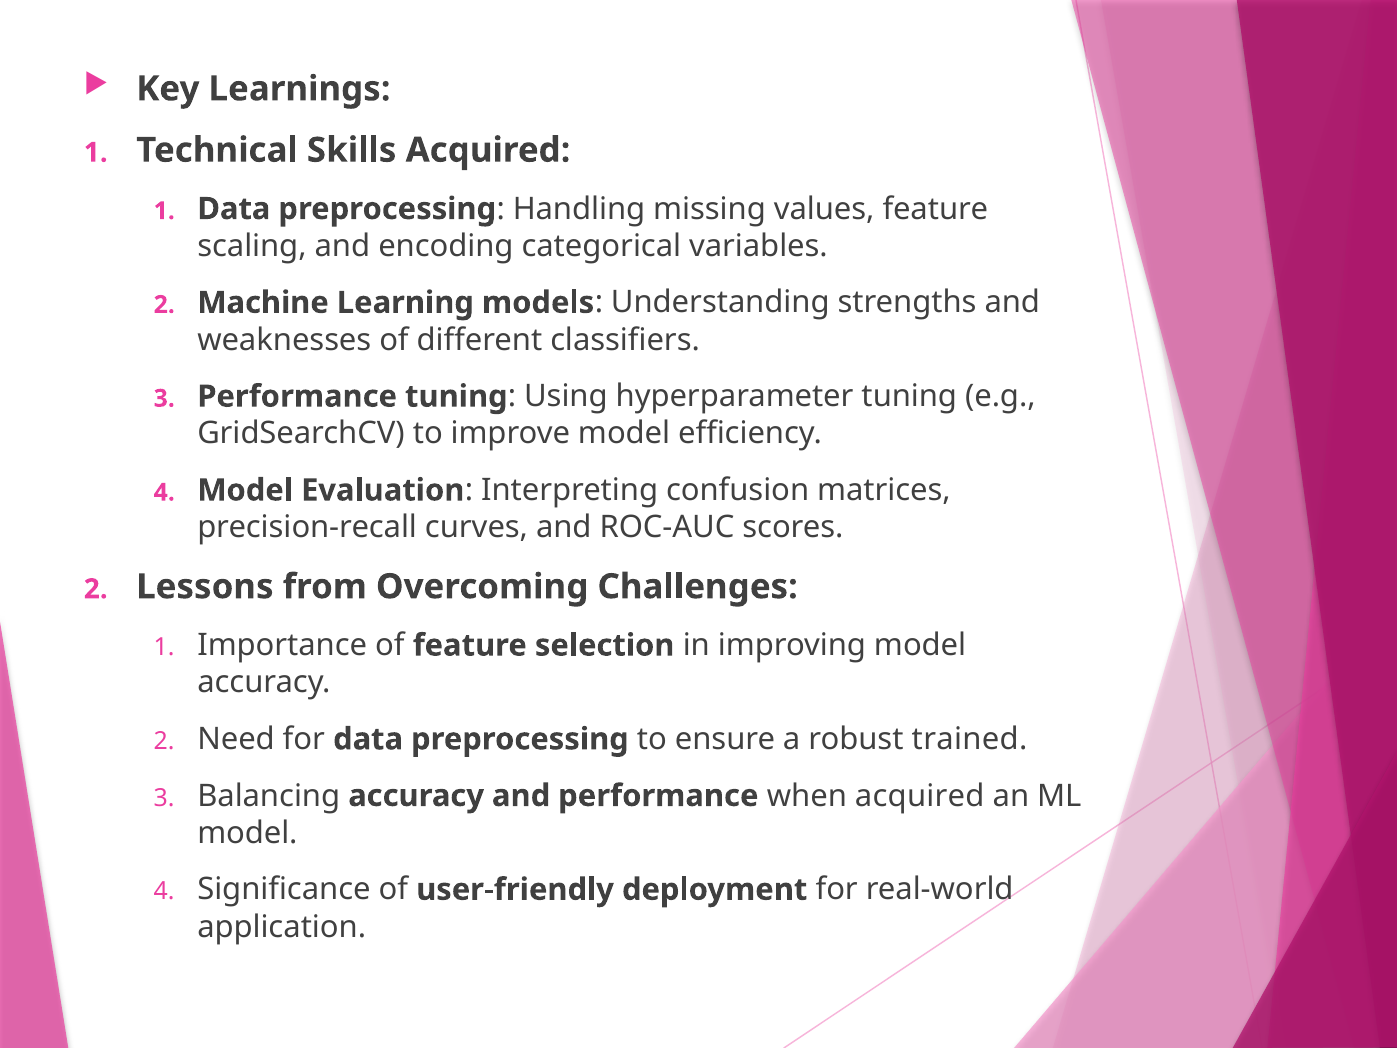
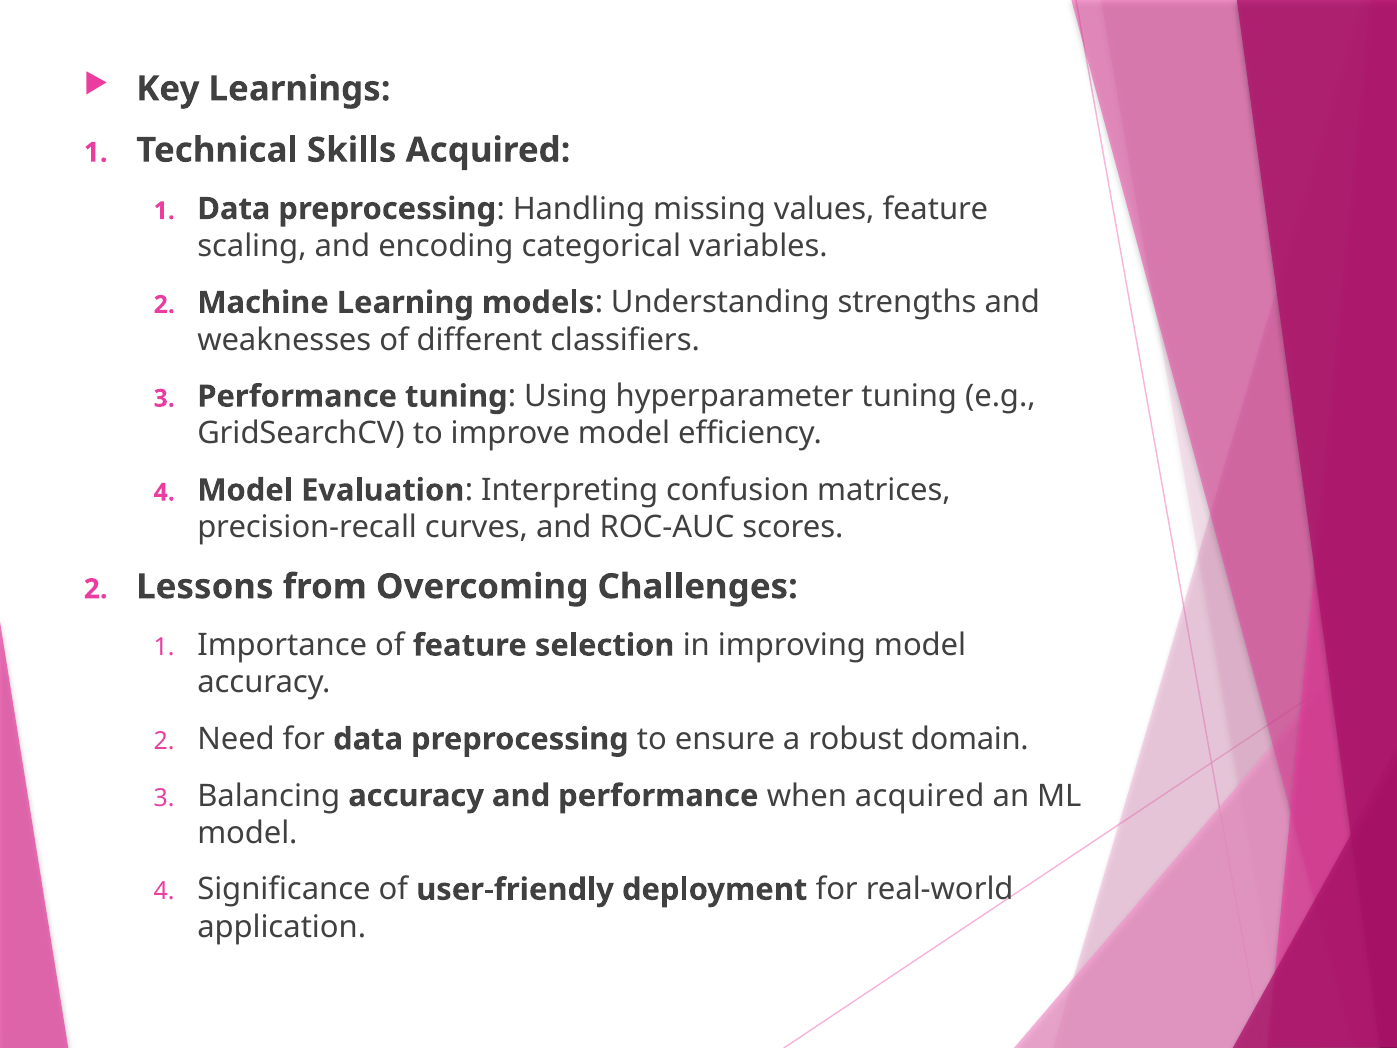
trained: trained -> domain
